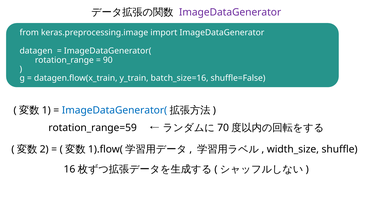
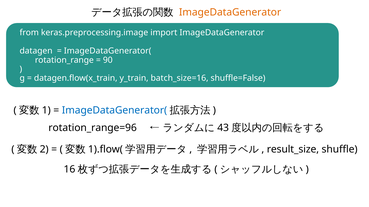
ImageDataGenerator at (230, 12) colour: purple -> orange
rotation_range=59: rotation_range=59 -> rotation_range=96
70: 70 -> 43
width_size: width_size -> result_size
